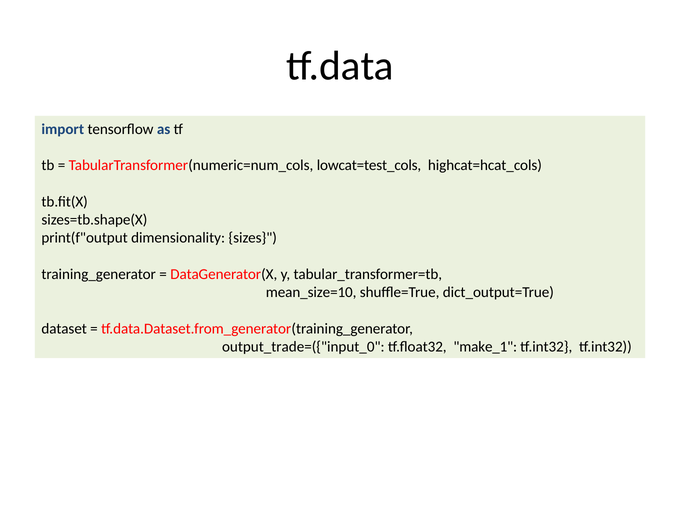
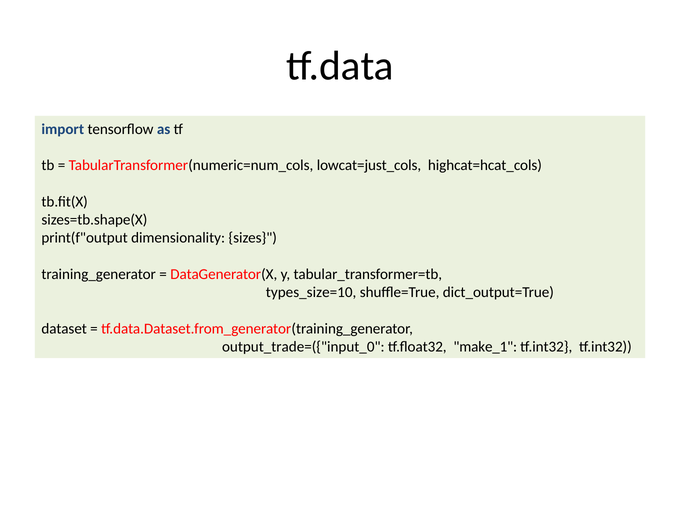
lowcat=test_cols: lowcat=test_cols -> lowcat=just_cols
mean_size=10: mean_size=10 -> types_size=10
